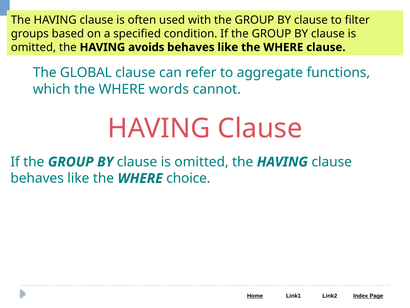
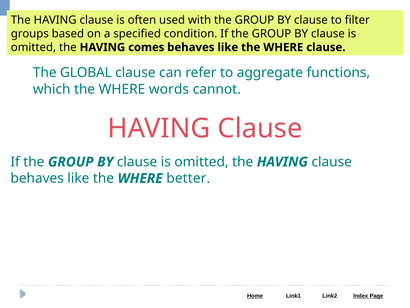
avoids: avoids -> comes
choice: choice -> better
